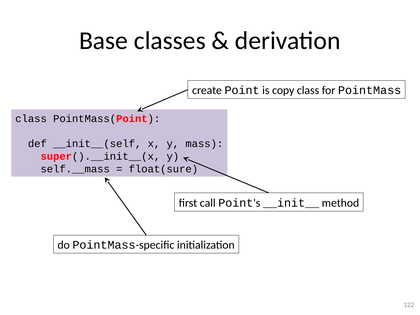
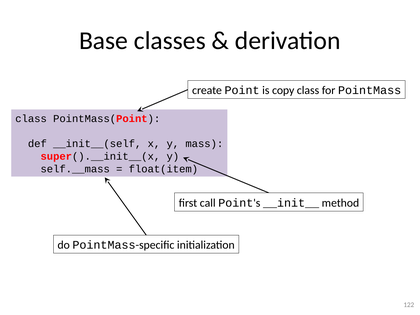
float(sure: float(sure -> float(item
